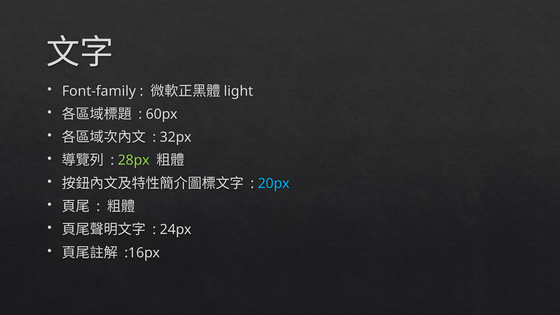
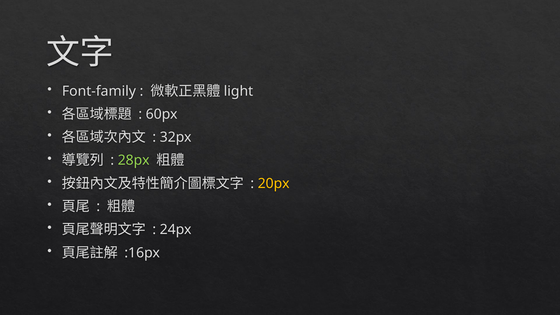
20px colour: light blue -> yellow
